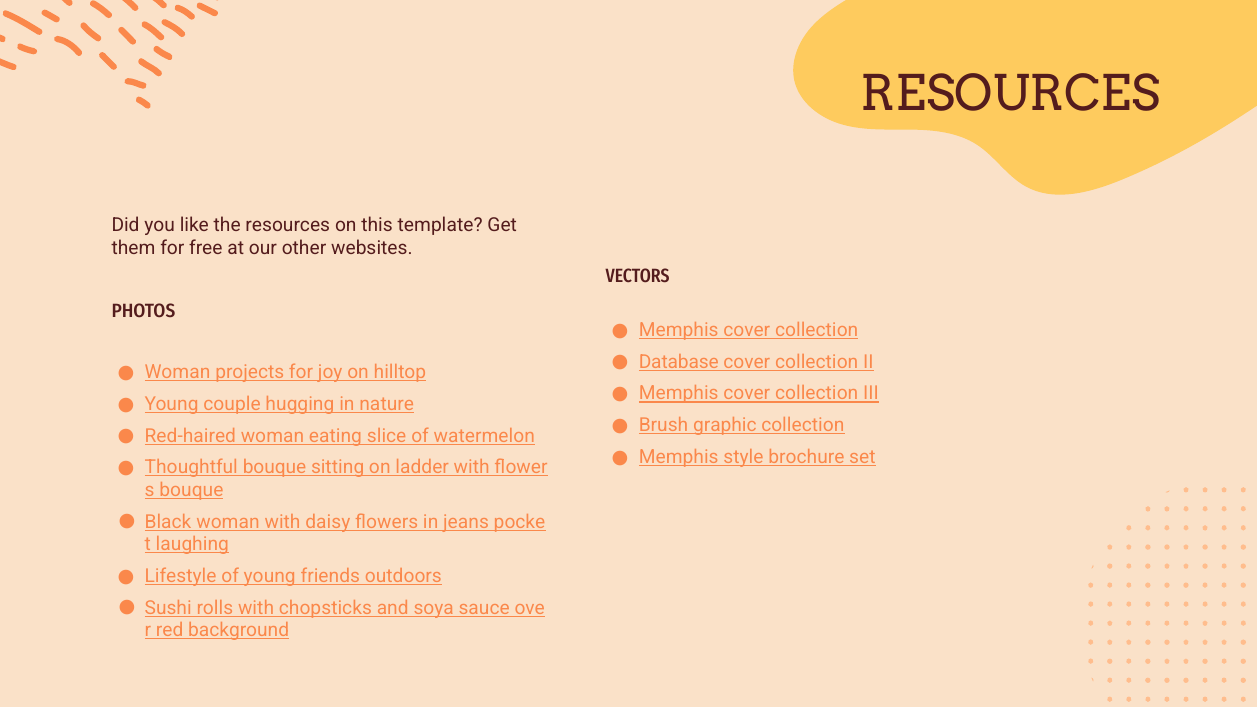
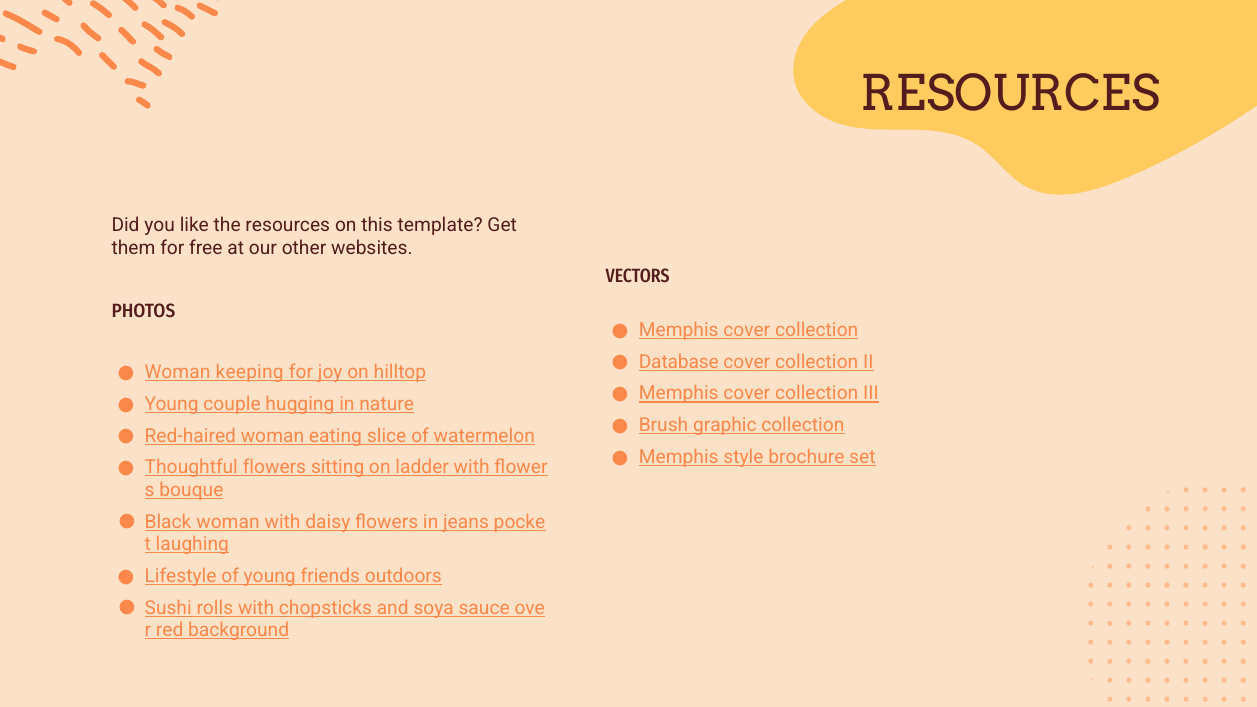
projects: projects -> keeping
Thoughtful bouque: bouque -> flowers
